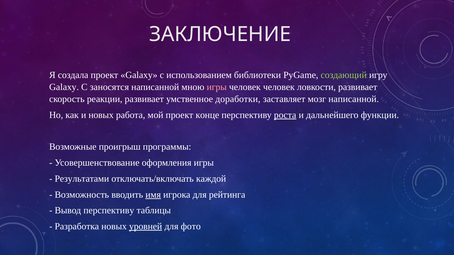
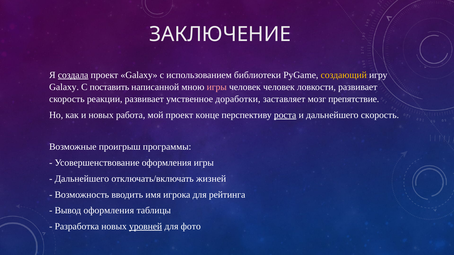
создала underline: none -> present
создающий colour: light green -> yellow
заносятся: заносятся -> поставить
мозг написанной: написанной -> препятствие
дальнейшего функции: функции -> скорость
Результатами at (82, 179): Результатами -> Дальнейшего
каждой: каждой -> жизней
имя underline: present -> none
Вывод перспективу: перспективу -> оформления
